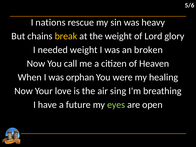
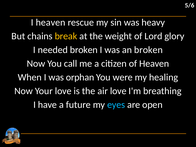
I nations: nations -> heaven
needed weight: weight -> broken
air sing: sing -> love
eyes colour: light green -> light blue
